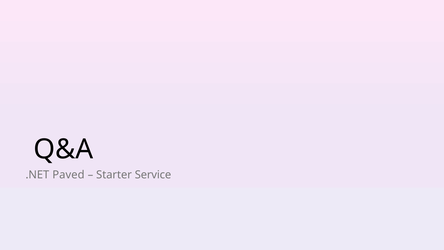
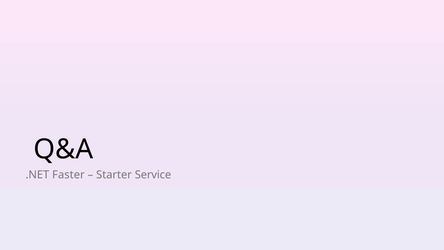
Paved: Paved -> Faster
